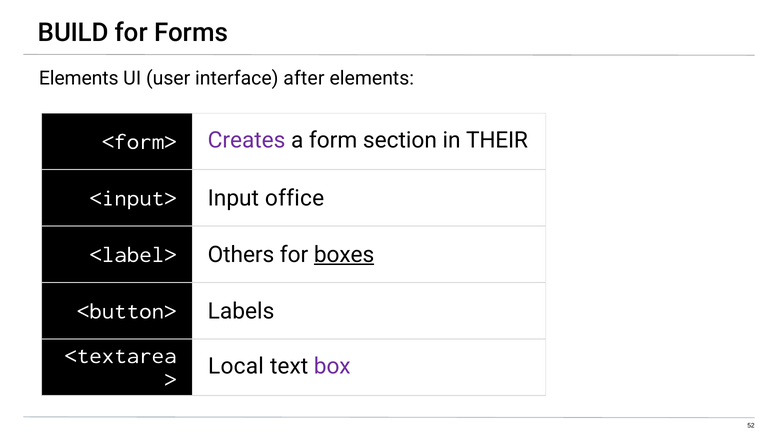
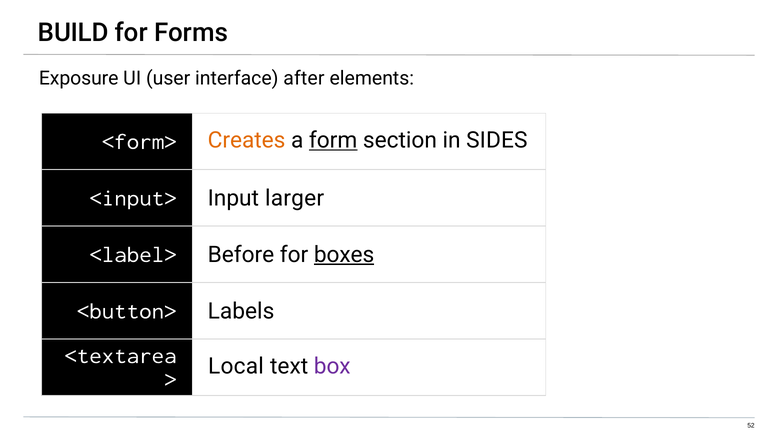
Elements at (79, 78): Elements -> Exposure
Creates colour: purple -> orange
form underline: none -> present
THEIR: THEIR -> SIDES
office: office -> larger
Others: Others -> Before
